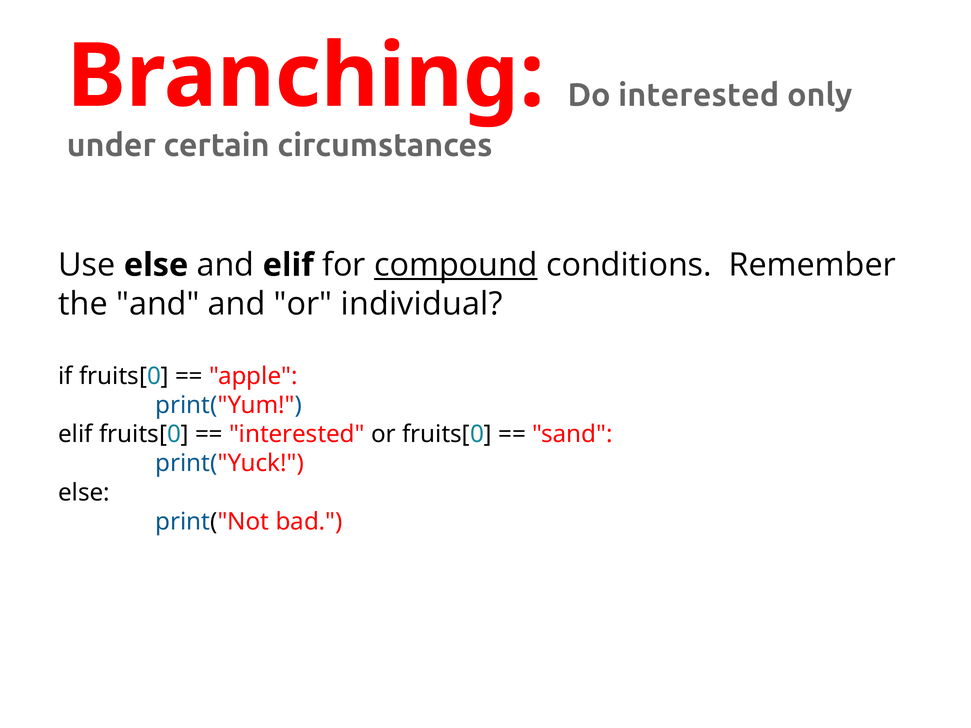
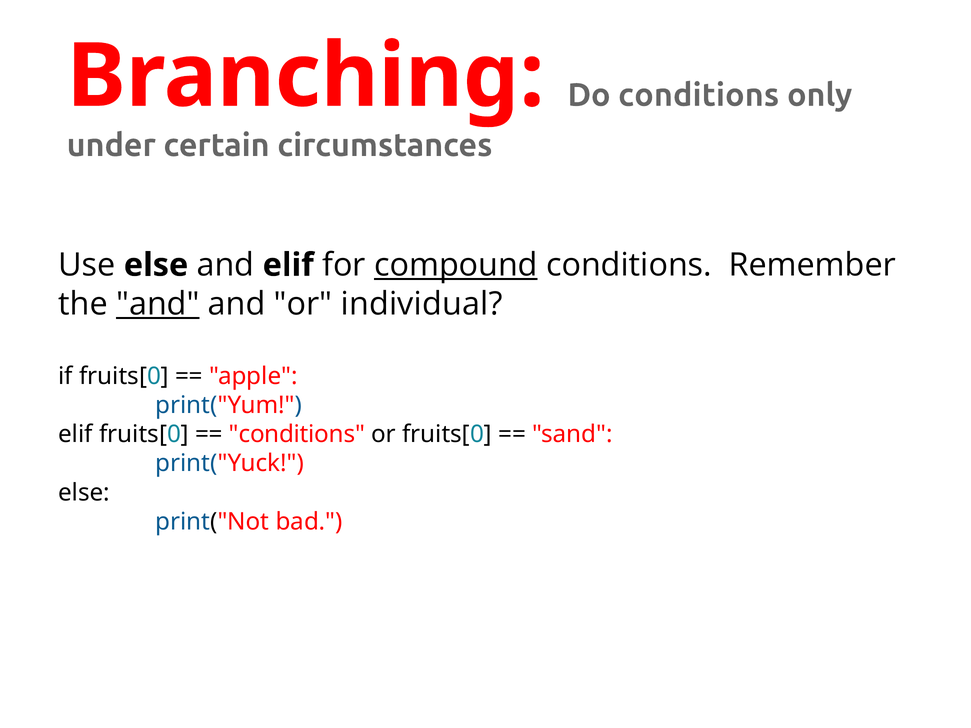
Do interested: interested -> conditions
and at (158, 304) underline: none -> present
interested at (297, 435): interested -> conditions
